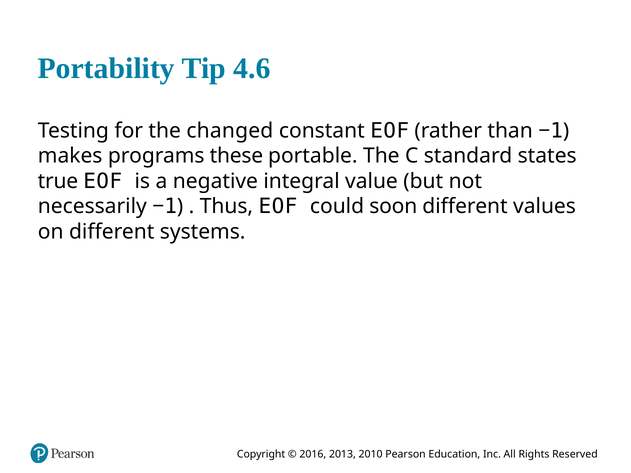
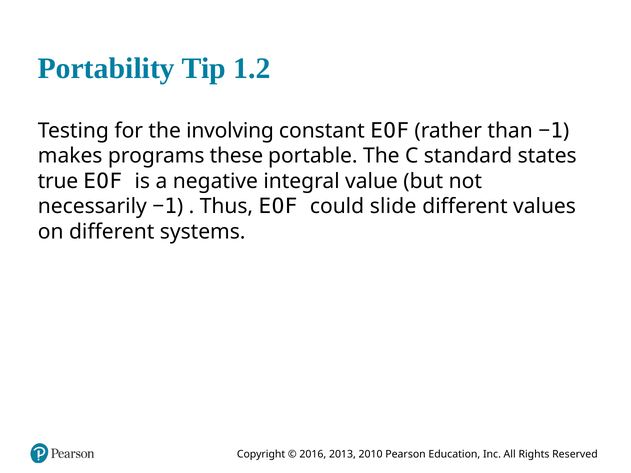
4.6: 4.6 -> 1.2
changed: changed -> involving
soon: soon -> slide
